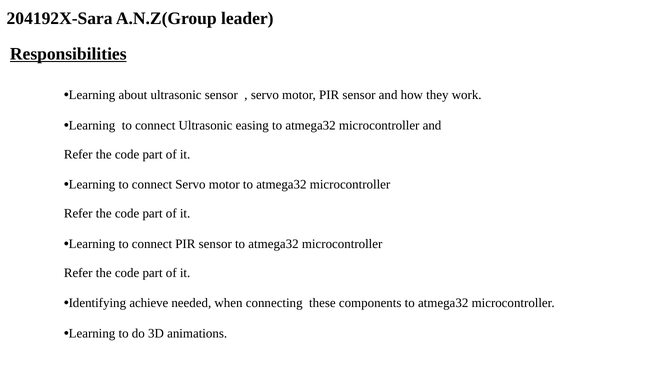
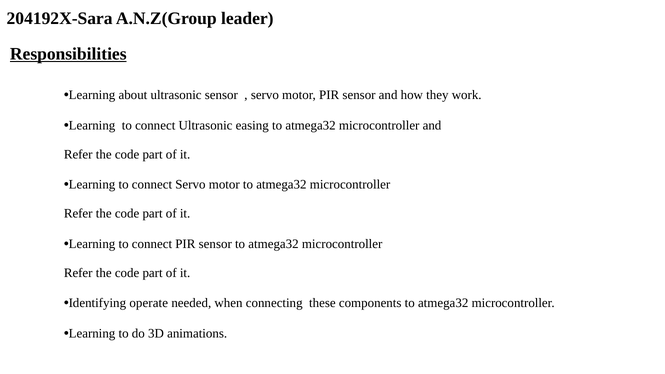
achieve: achieve -> operate
